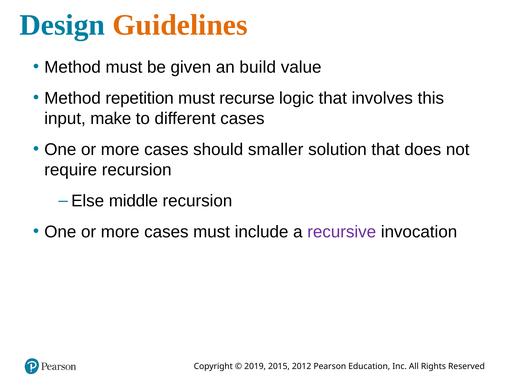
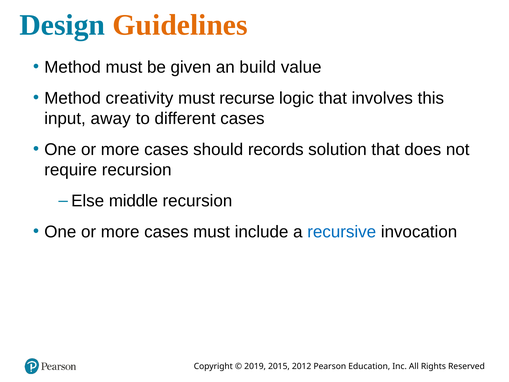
repetition: repetition -> creativity
make: make -> away
smaller: smaller -> records
recursive colour: purple -> blue
